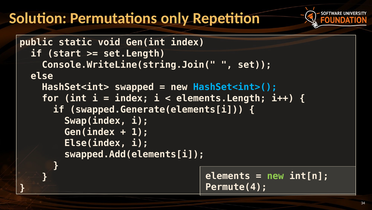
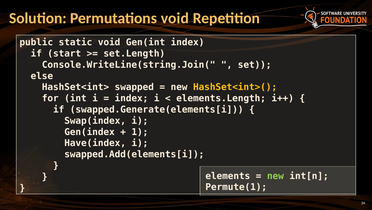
Permutations only: only -> void
HashSet<int>( colour: light blue -> yellow
Else(index: Else(index -> Have(index
Permute(4: Permute(4 -> Permute(1
